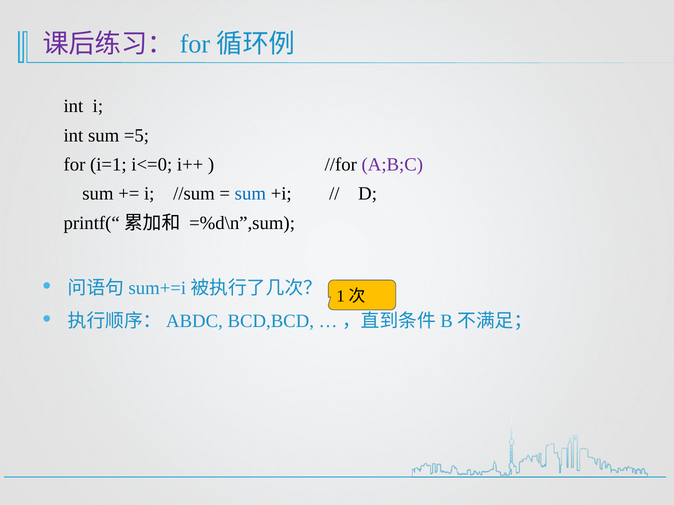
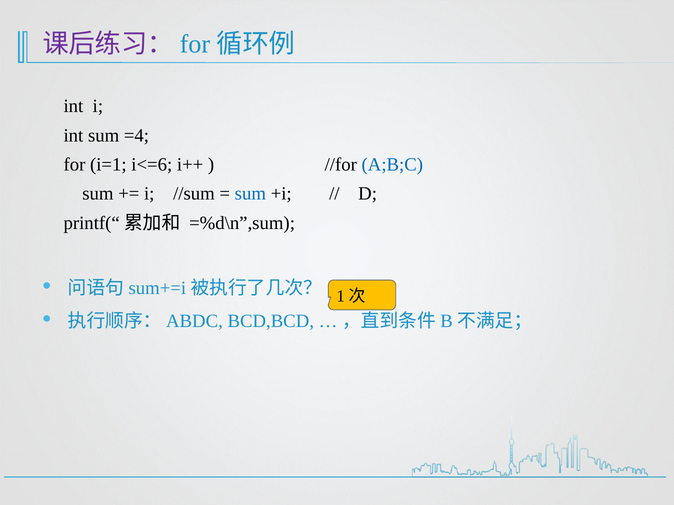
=5: =5 -> =4
i<=0: i<=0 -> i<=6
A;B;C colour: purple -> blue
